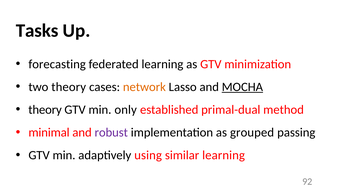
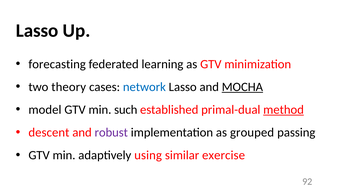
Tasks at (37, 31): Tasks -> Lasso
network colour: orange -> blue
theory at (45, 110): theory -> model
only: only -> such
method underline: none -> present
minimal: minimal -> descent
similar learning: learning -> exercise
